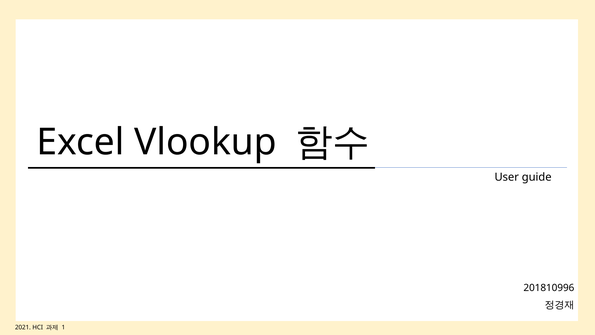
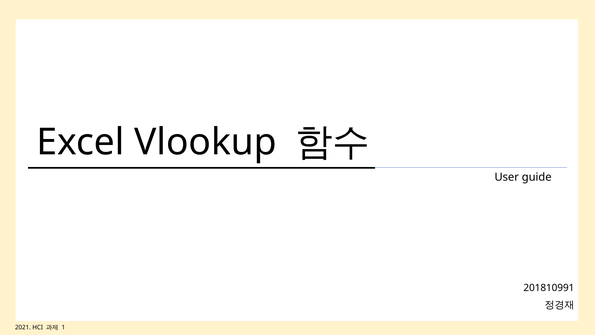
201810996: 201810996 -> 201810991
